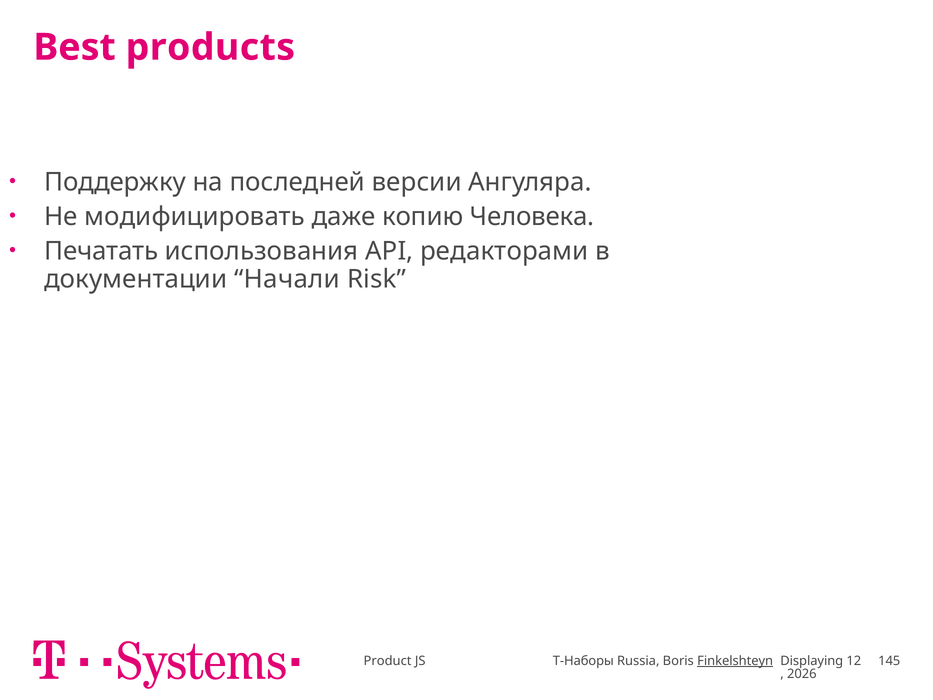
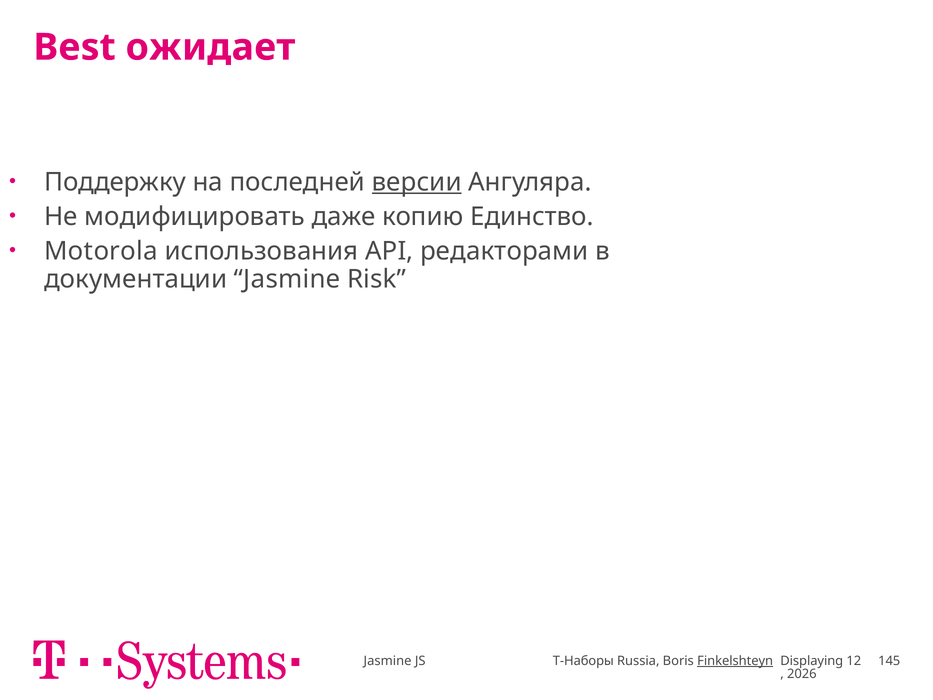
products: products -> ожидает
версии underline: none -> present
Человека: Человека -> Единство
Печатать: Печатать -> Motorola
документации Начали: Начали -> Jasmine
Product at (388, 661): Product -> Jasmine
